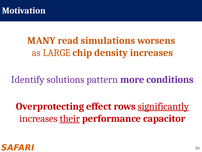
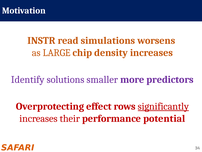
MANY: MANY -> INSTR
pattern: pattern -> smaller
conditions: conditions -> predictors
their underline: present -> none
capacitor: capacitor -> potential
